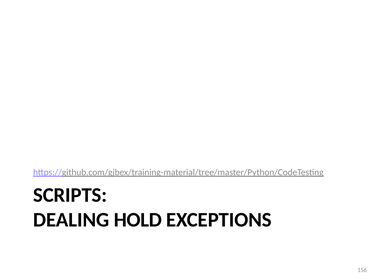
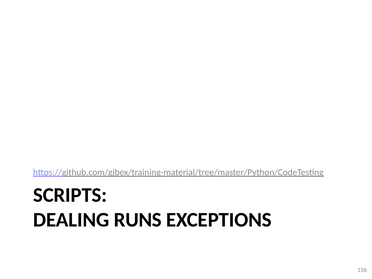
HOLD: HOLD -> RUNS
